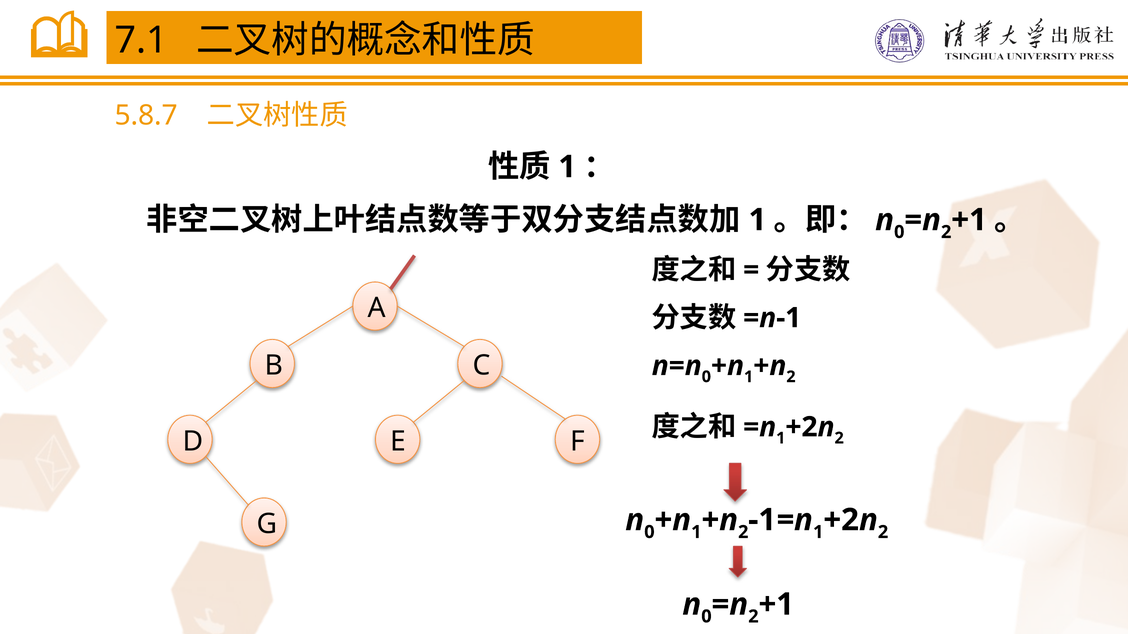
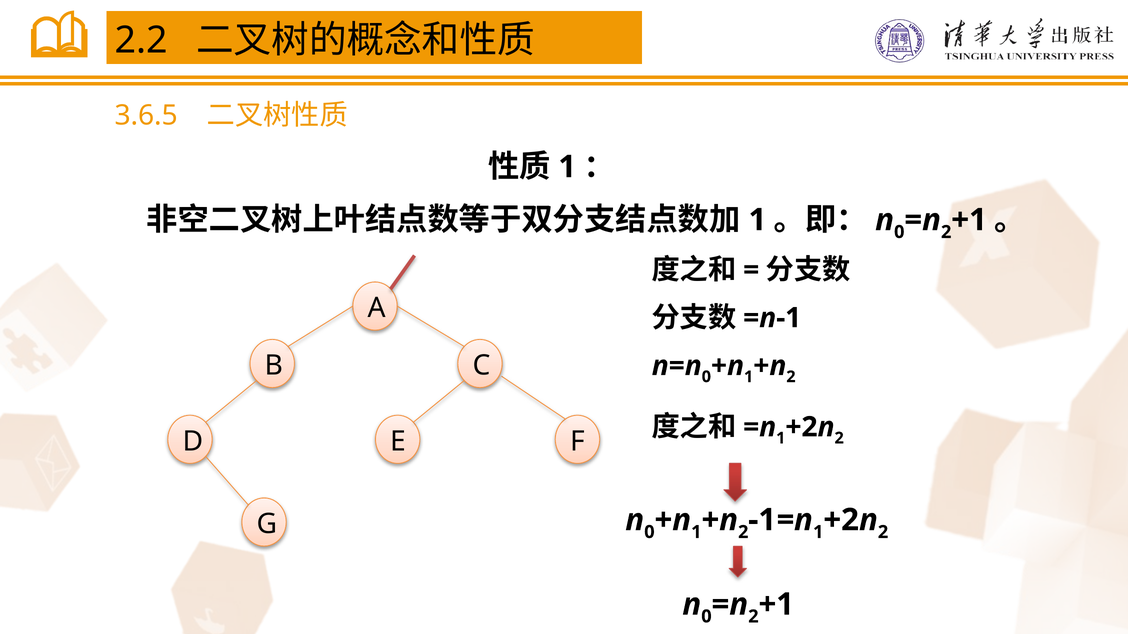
7.1: 7.1 -> 2.2
5.8.7: 5.8.7 -> 3.6.5
